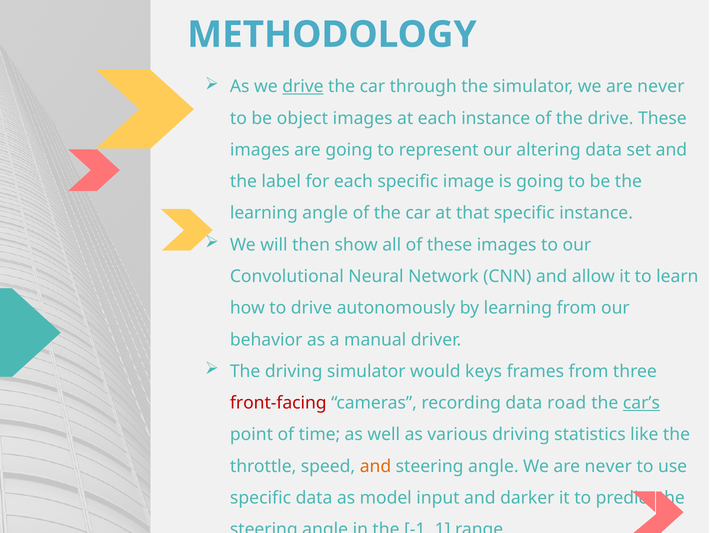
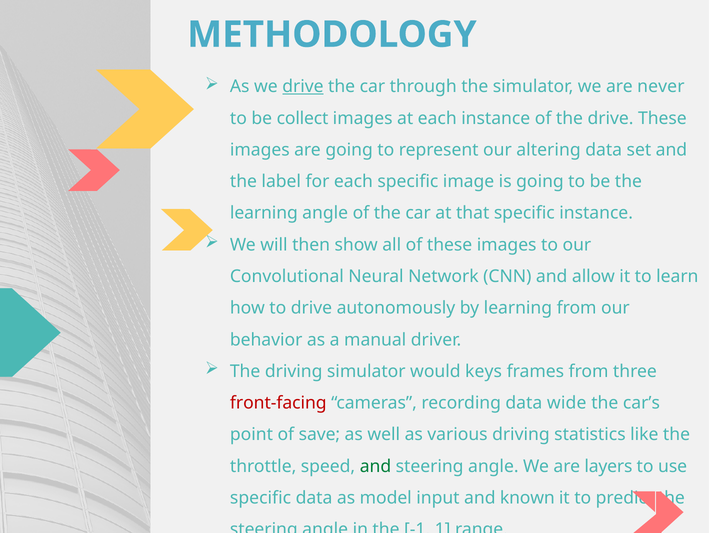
object: object -> collect
road: road -> wide
car’s underline: present -> none
time: time -> save
and at (375, 466) colour: orange -> green
angle We are never: never -> layers
darker: darker -> known
